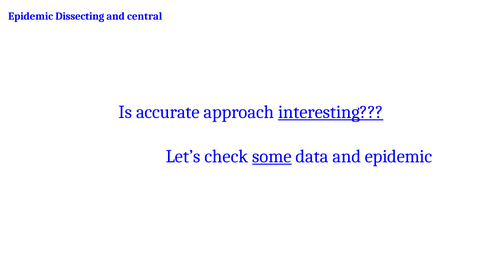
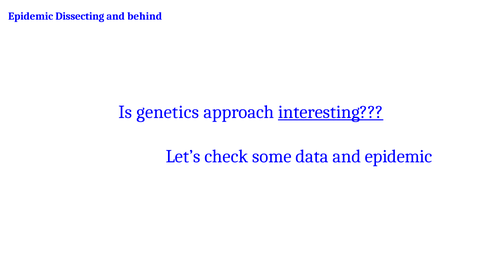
central: central -> behind
accurate: accurate -> genetics
some underline: present -> none
